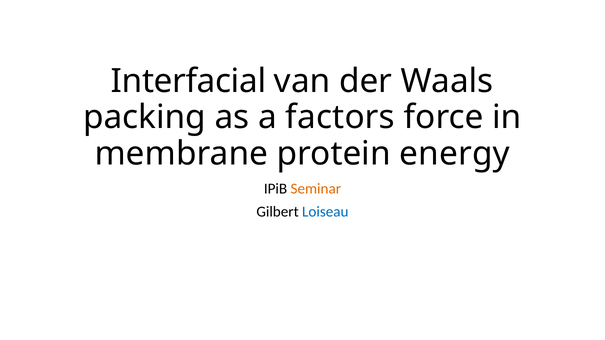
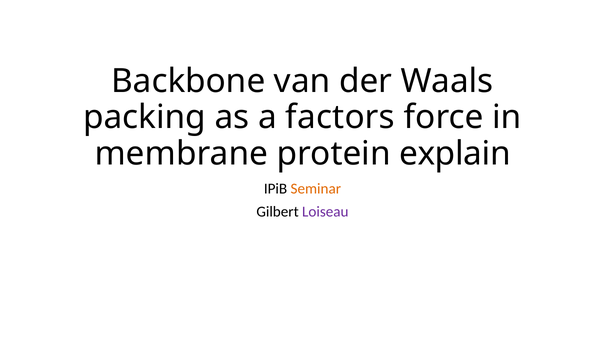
Interfacial: Interfacial -> Backbone
energy: energy -> explain
Loiseau colour: blue -> purple
